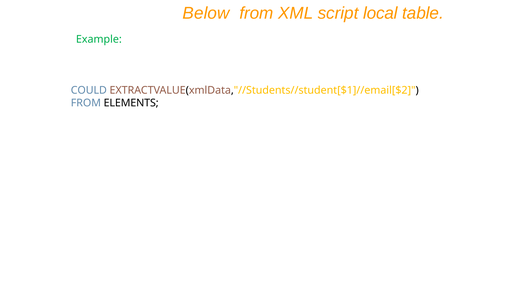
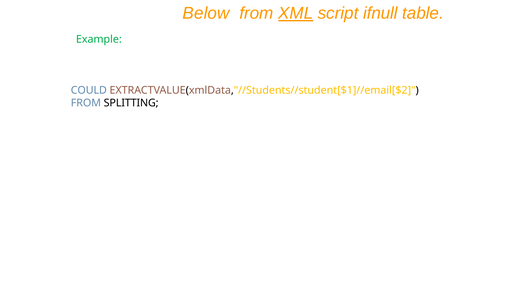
XML underline: none -> present
local: local -> ifnull
ELEMENTS: ELEMENTS -> SPLITTING
